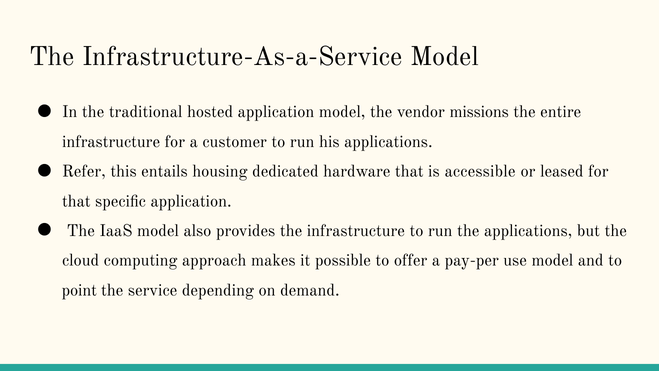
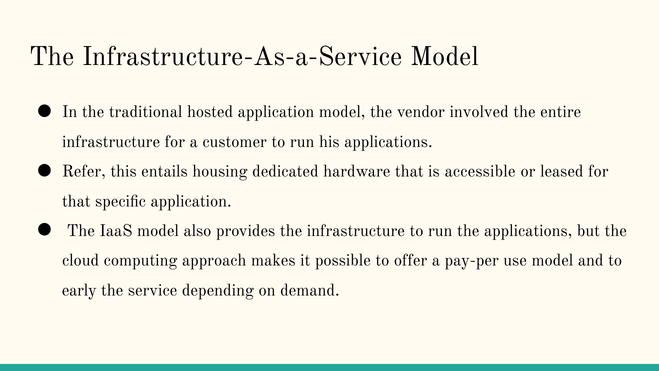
missions: missions -> involved
point: point -> early
